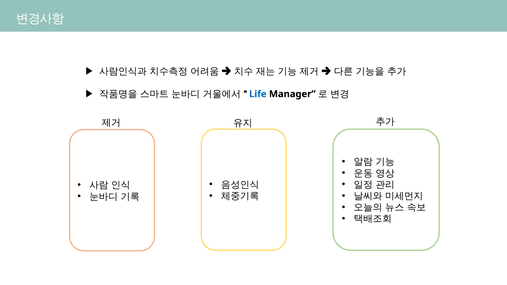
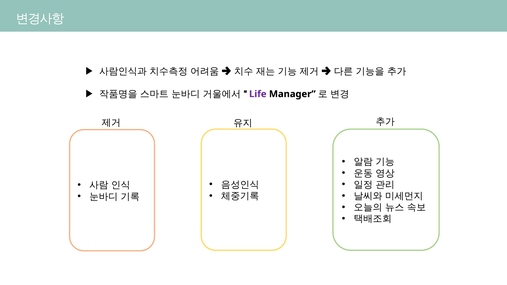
Life colour: blue -> purple
